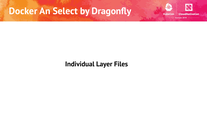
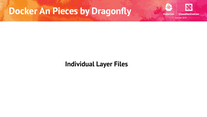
Select: Select -> Pieces
